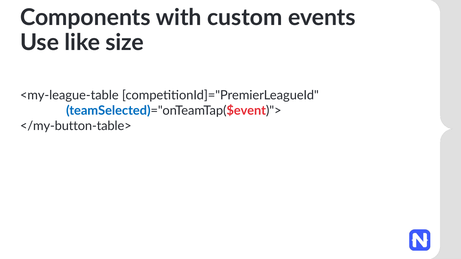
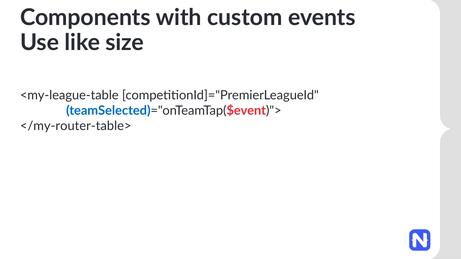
</my-button-table>: </my-button-table> -> </my-router-table>
